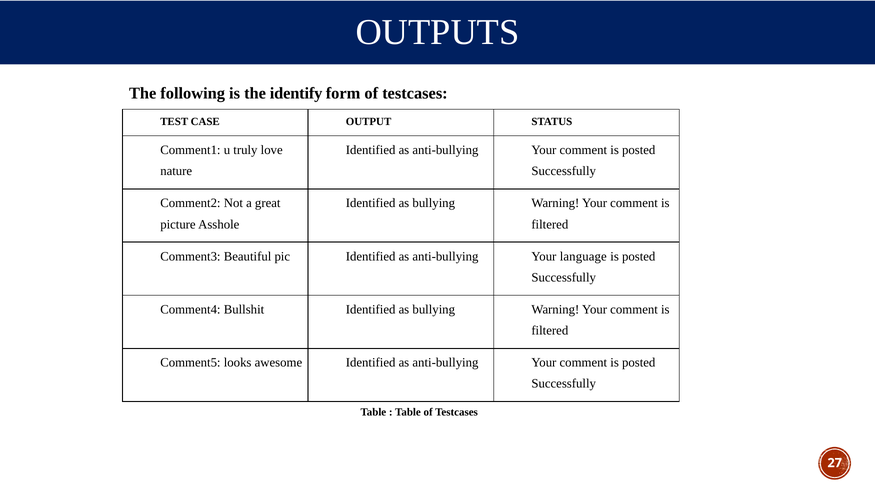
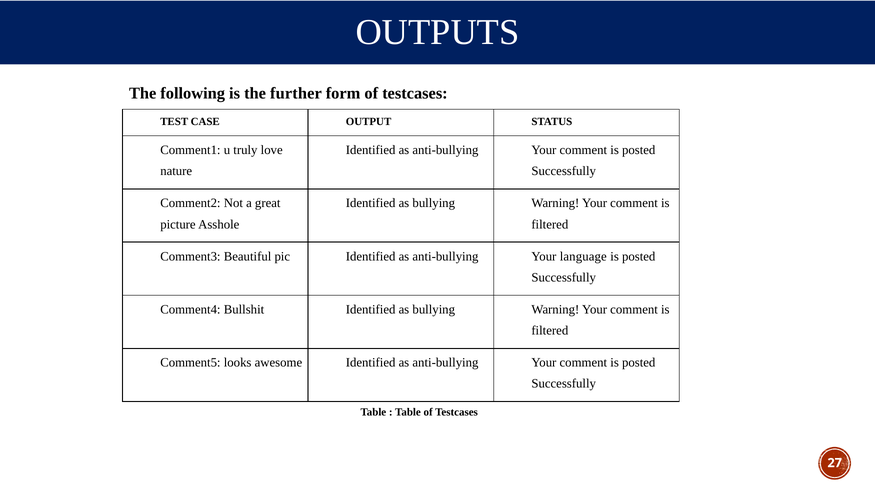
identify: identify -> further
